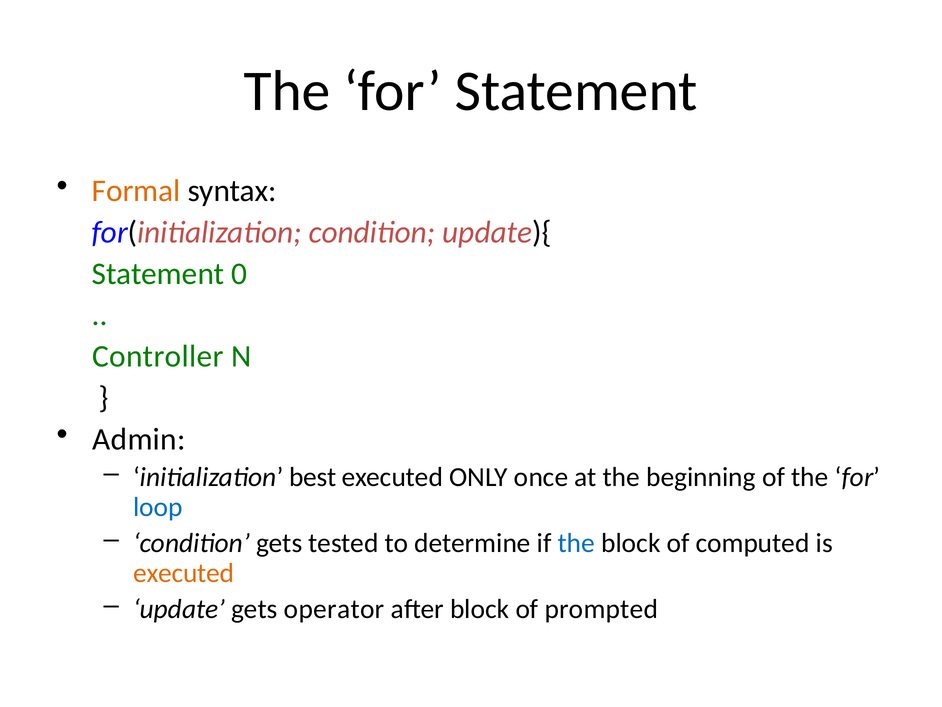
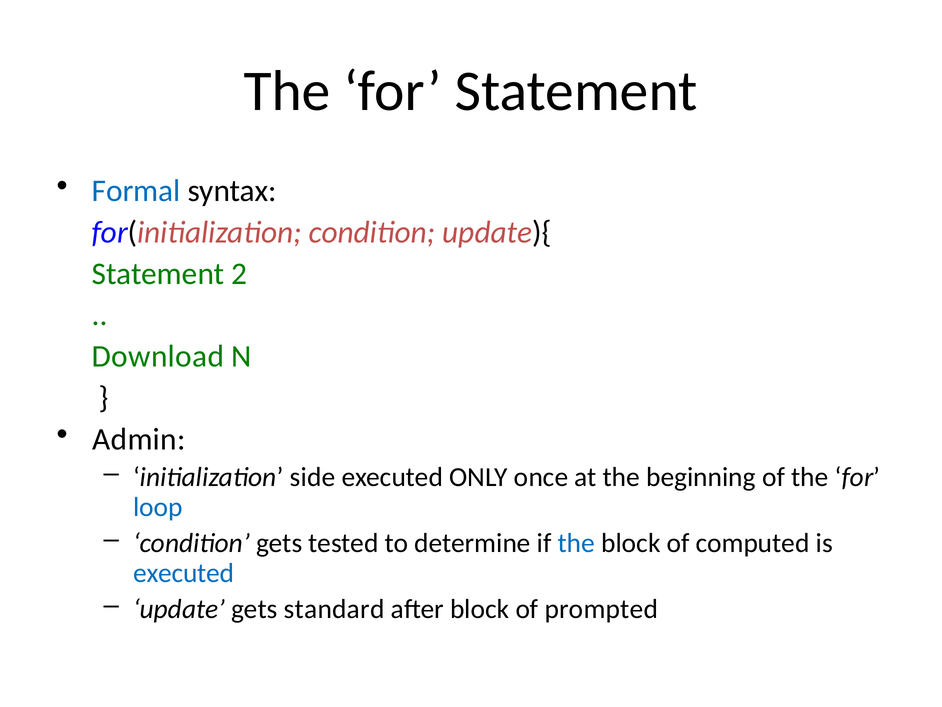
Formal colour: orange -> blue
0: 0 -> 2
Controller: Controller -> Download
best: best -> side
executed at (184, 573) colour: orange -> blue
operator: operator -> standard
